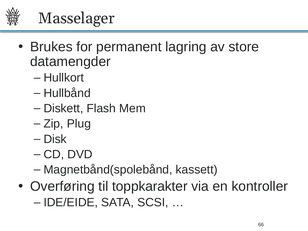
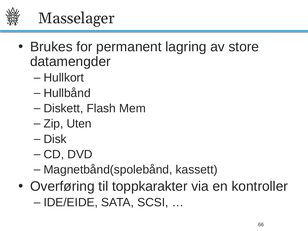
Plug: Plug -> Uten
